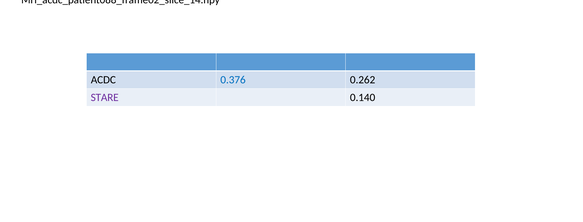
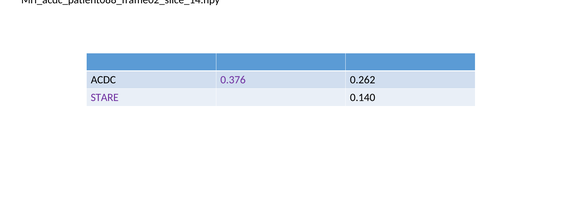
0.376 colour: blue -> purple
